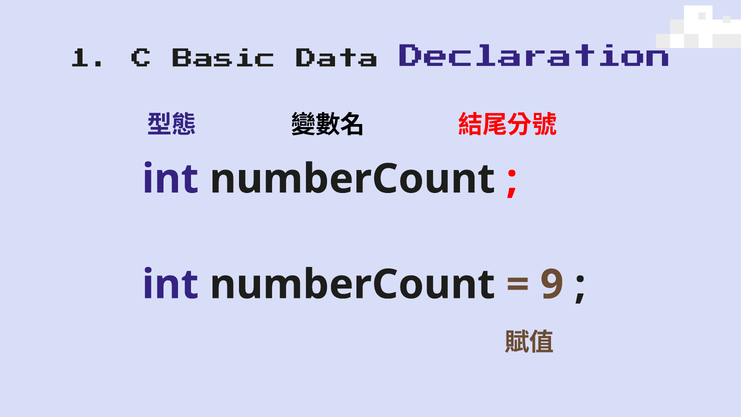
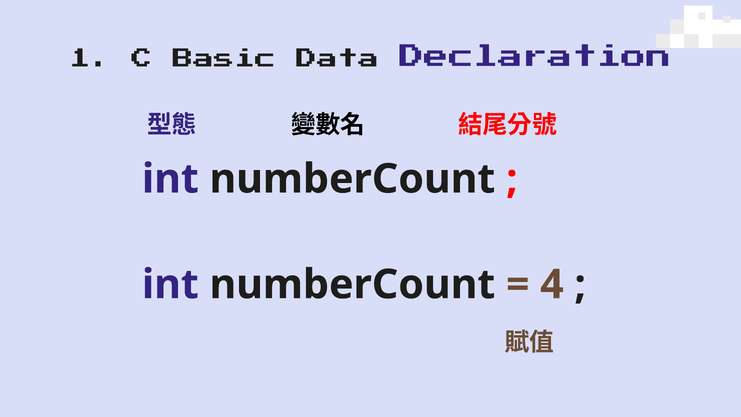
9: 9 -> 4
